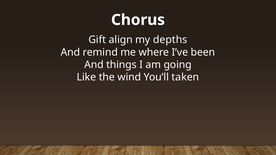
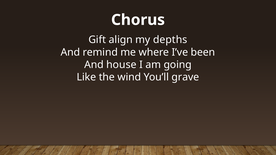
things: things -> house
taken: taken -> grave
